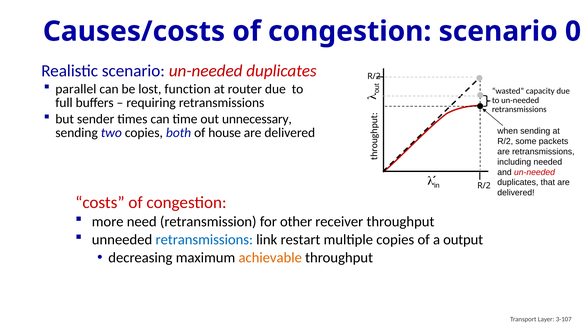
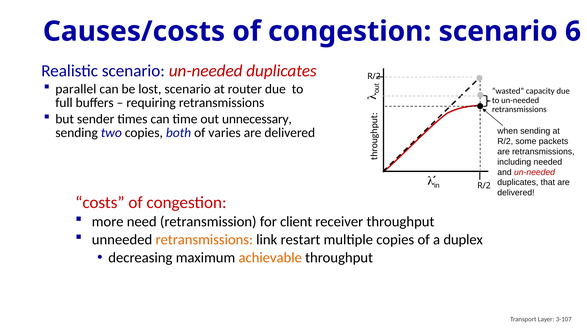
0: 0 -> 6
lost function: function -> scenario
house: house -> varies
other: other -> client
retransmissions at (204, 240) colour: blue -> orange
output: output -> duplex
